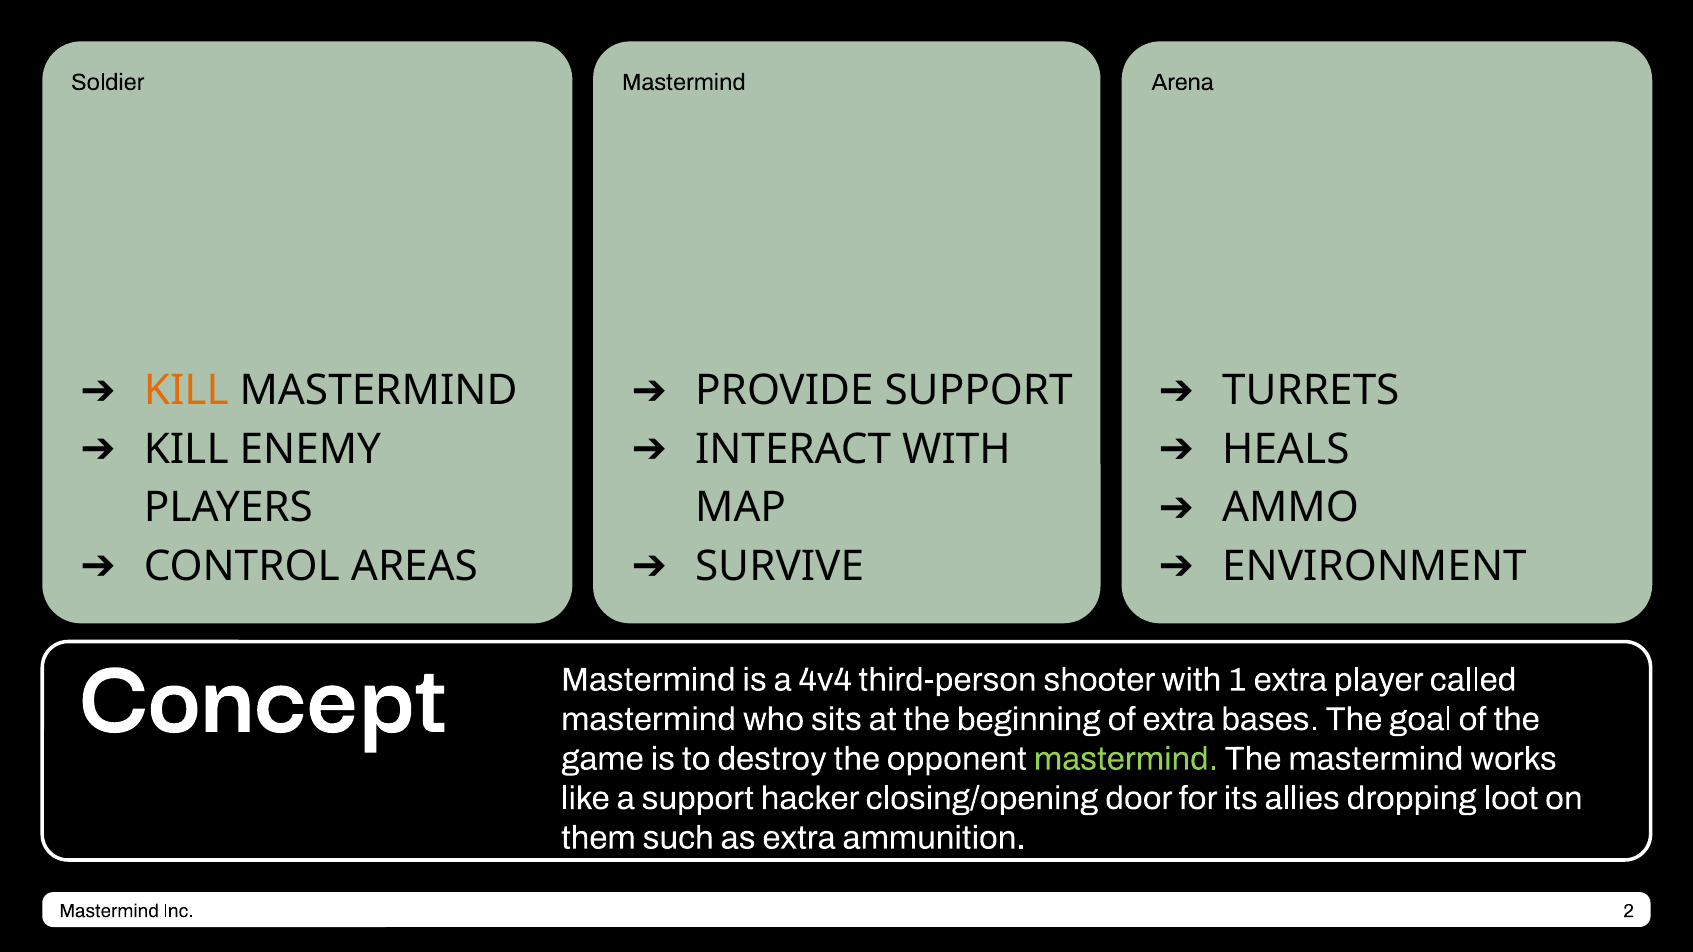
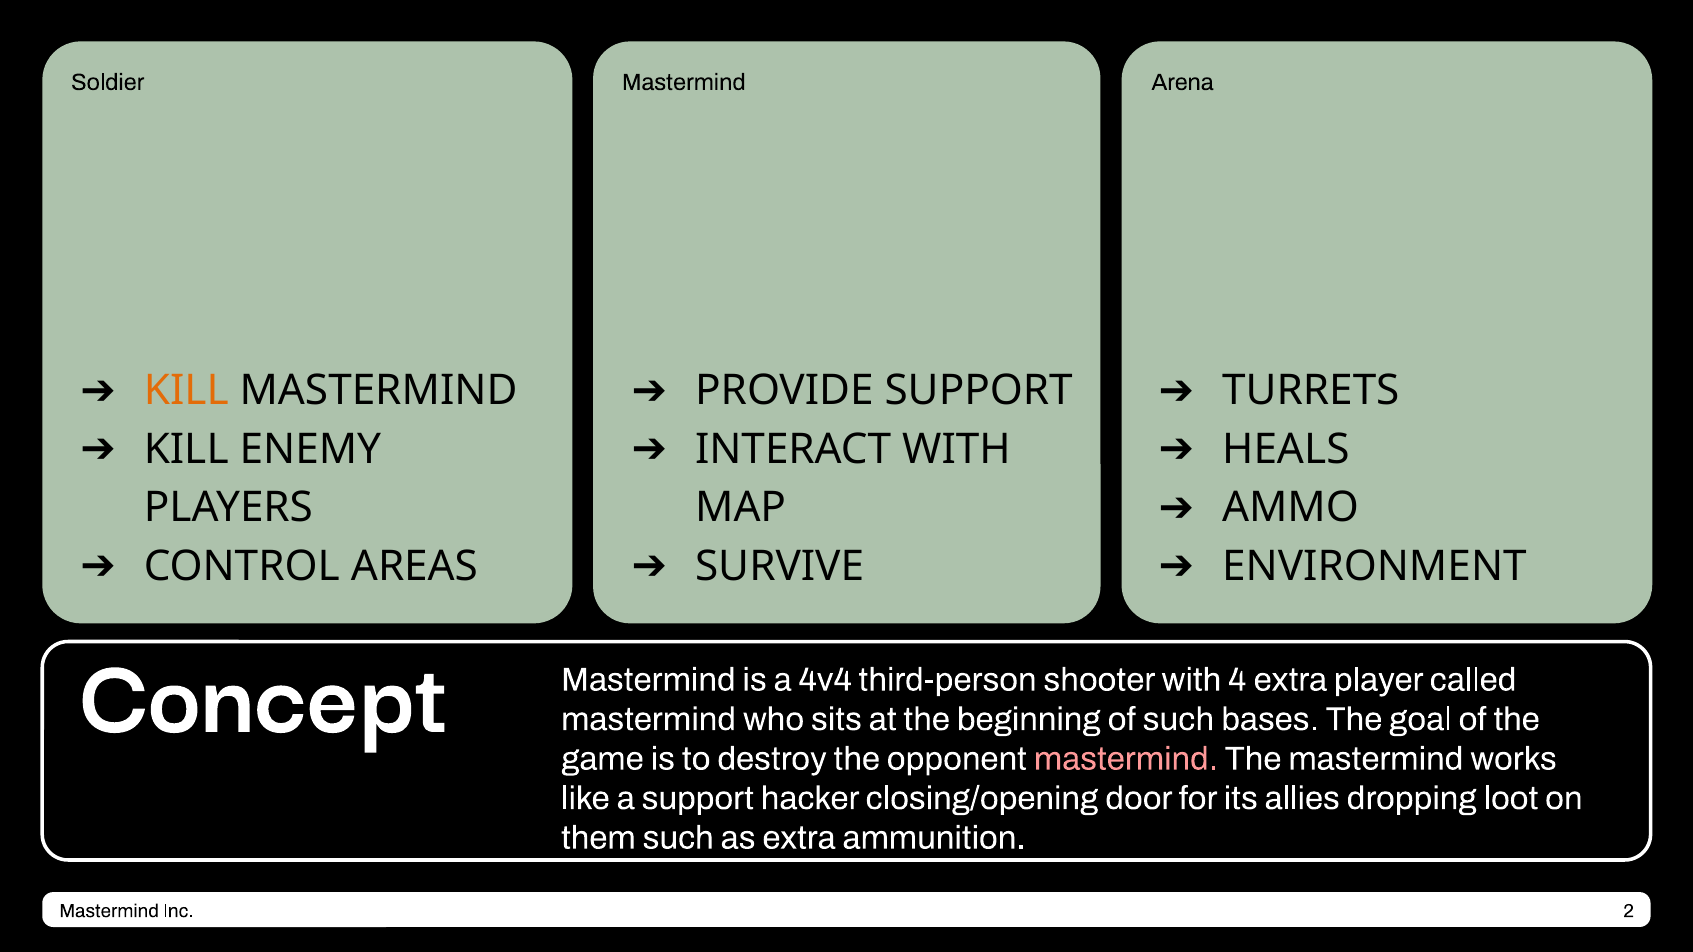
1: 1 -> 4
of extra: extra -> such
mastermind at (1126, 759) colour: light green -> pink
